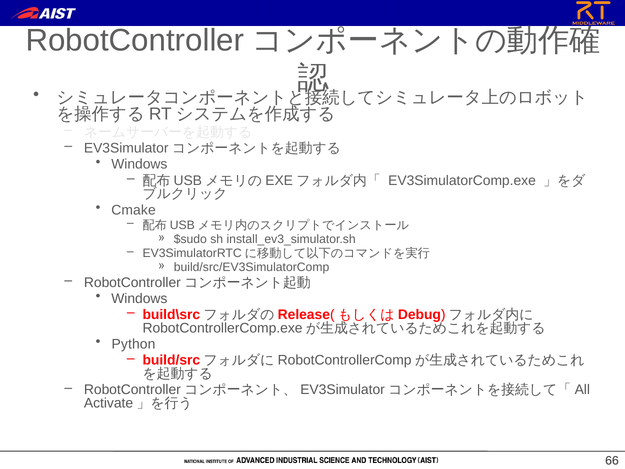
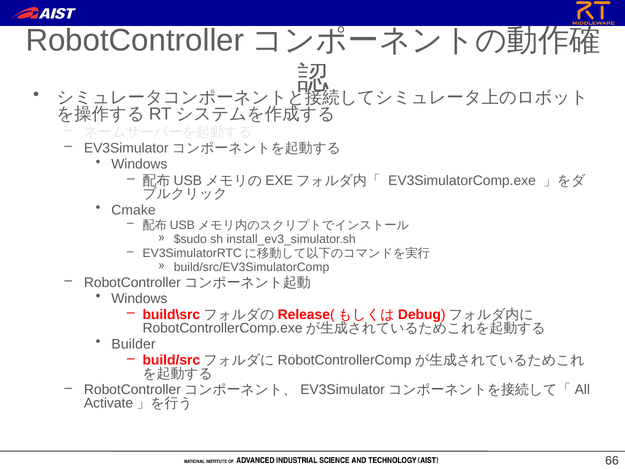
Python: Python -> Builder
